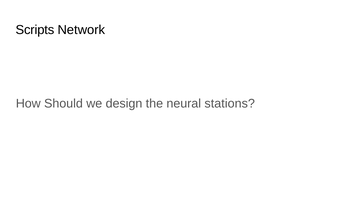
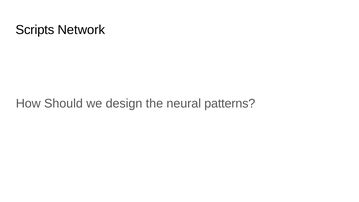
stations: stations -> patterns
